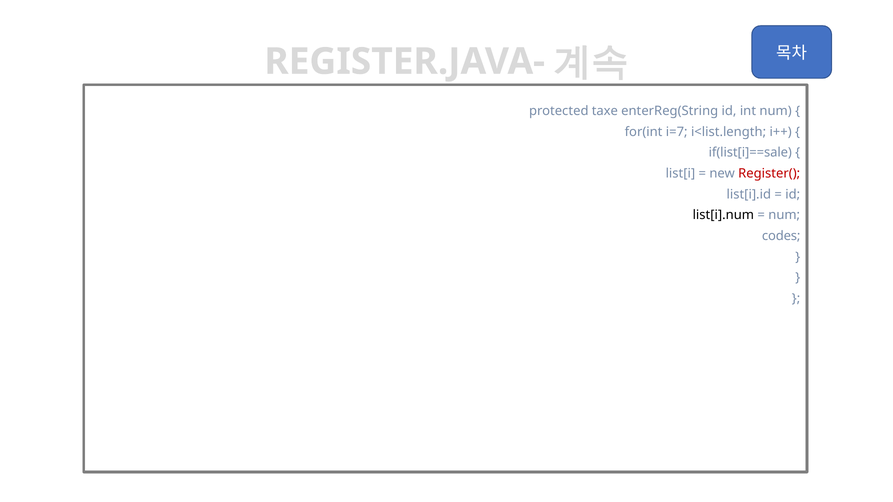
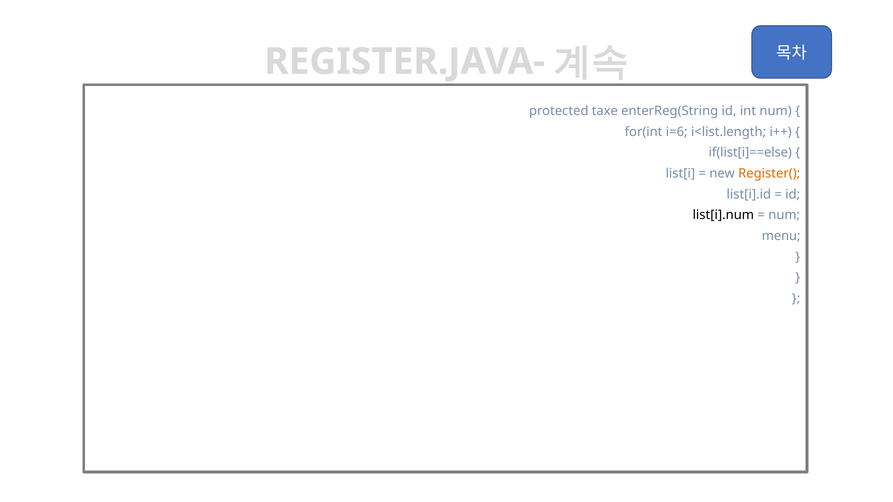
i=7: i=7 -> i=6
if(list[i]==sale: if(list[i]==sale -> if(list[i]==else
Register( colour: red -> orange
codes: codes -> menu
